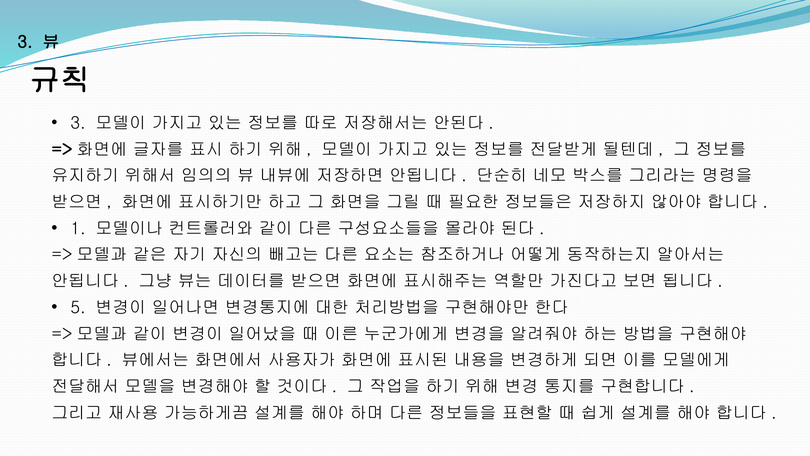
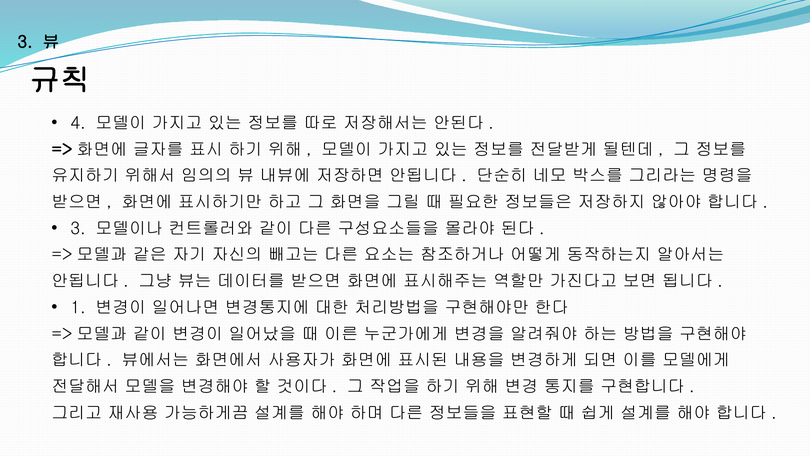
3 at (78, 123): 3 -> 4
1 at (78, 228): 1 -> 3
5: 5 -> 1
